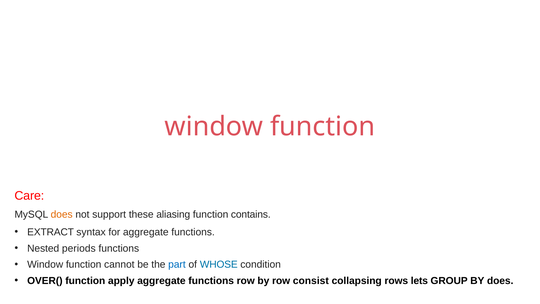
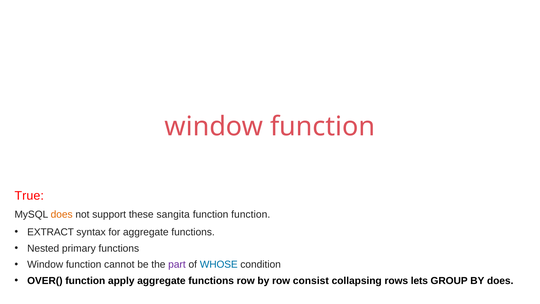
Care: Care -> True
aliasing: aliasing -> sangita
function contains: contains -> function
periods: periods -> primary
part colour: blue -> purple
